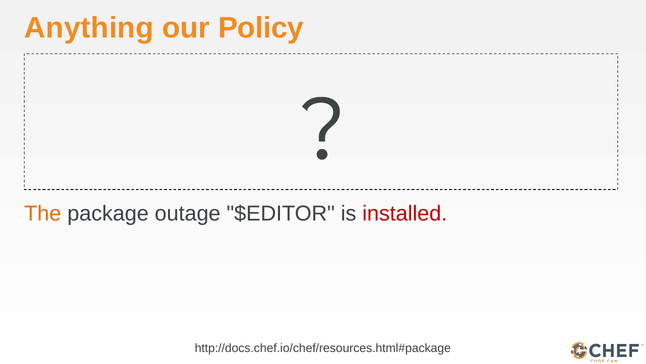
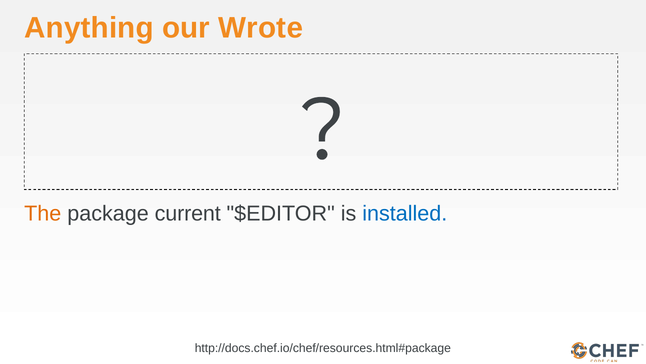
Policy: Policy -> Wrote
outage: outage -> current
installed colour: red -> blue
